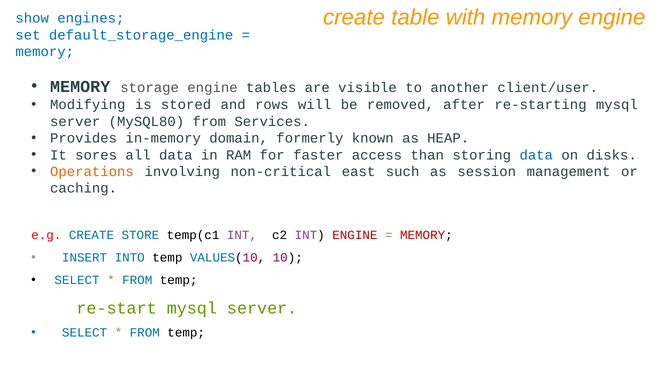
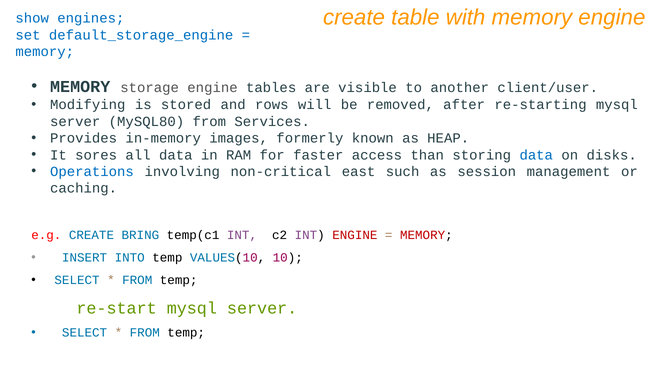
domain: domain -> images
Operations colour: orange -> blue
STORE: STORE -> BRING
